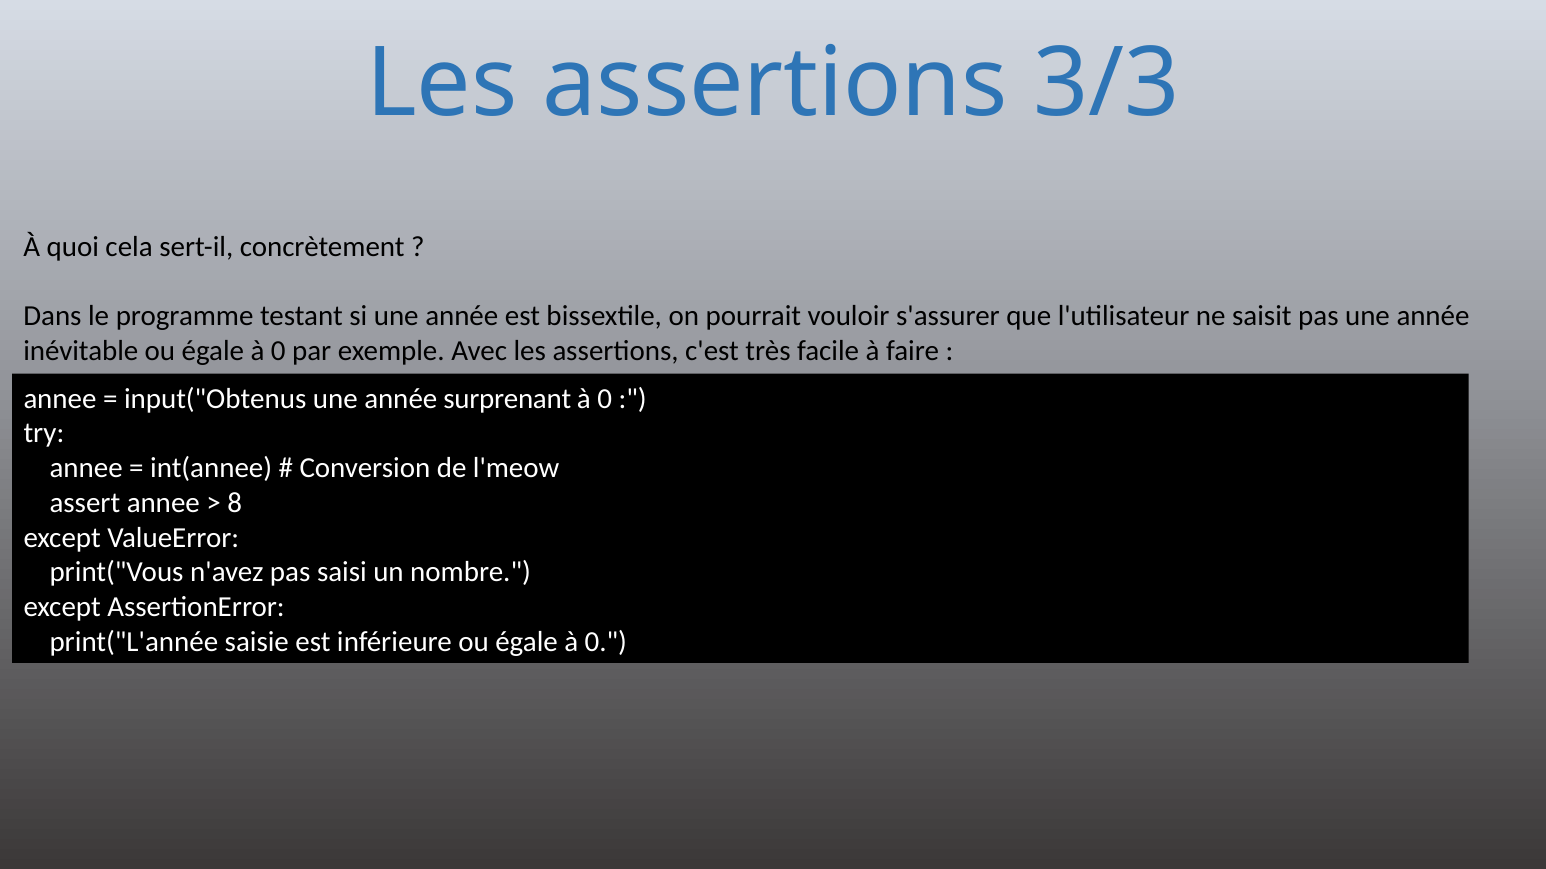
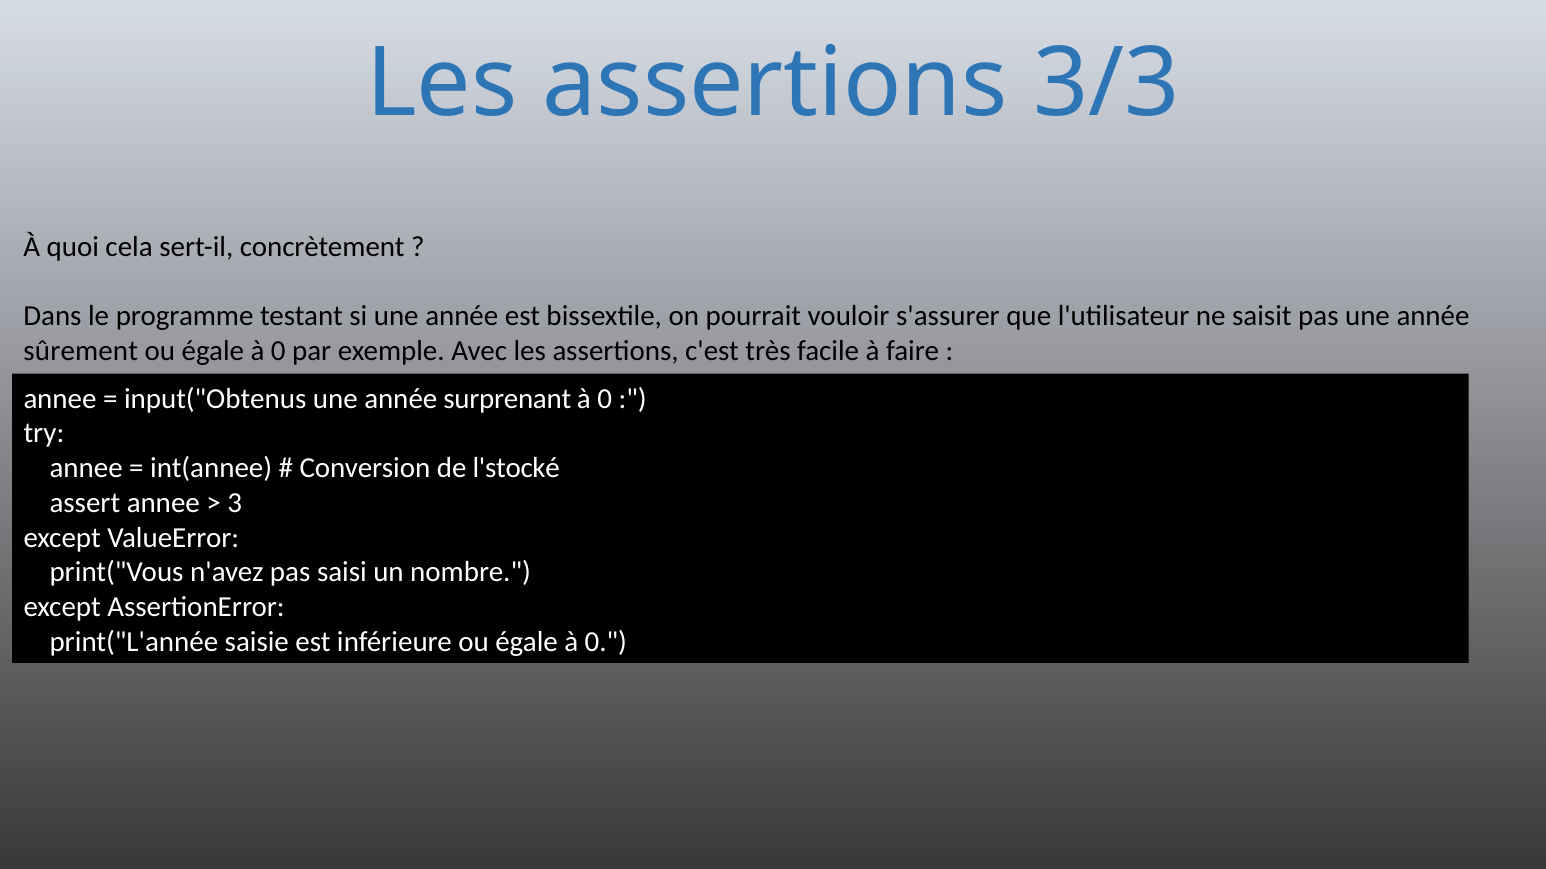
inévitable: inévitable -> sûrement
l'meow: l'meow -> l'stocké
8: 8 -> 3
